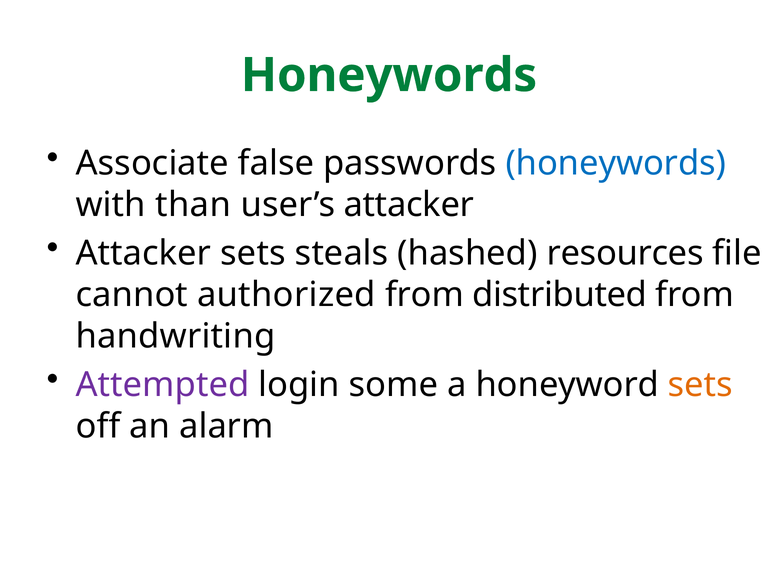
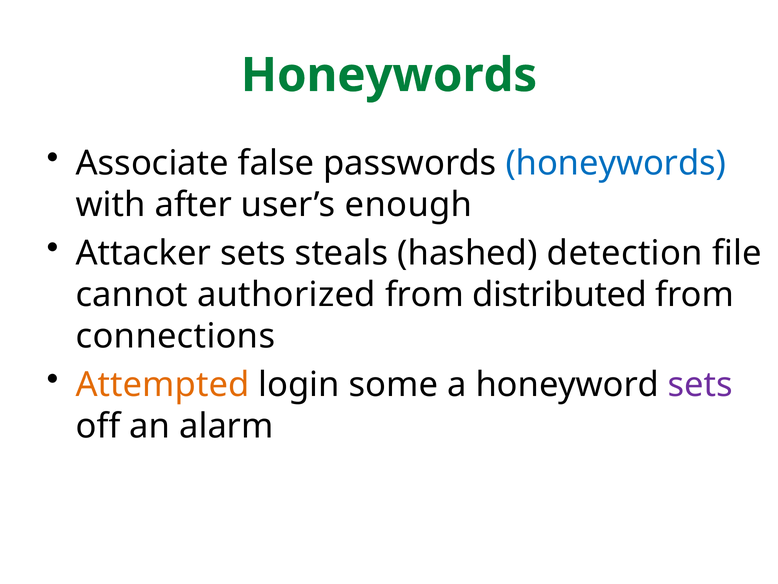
than: than -> after
user’s attacker: attacker -> enough
resources: resources -> detection
handwriting: handwriting -> connections
Attempted colour: purple -> orange
sets at (700, 385) colour: orange -> purple
